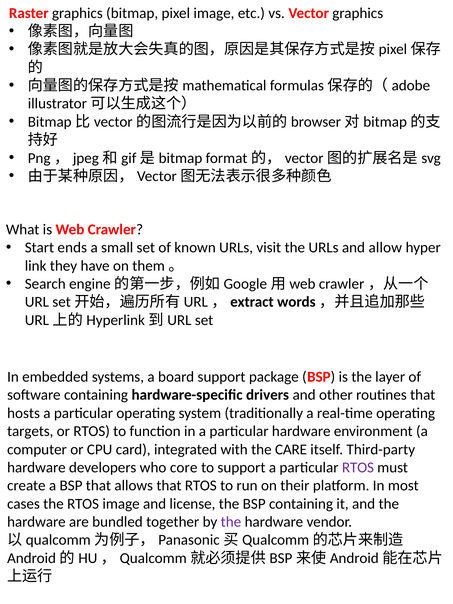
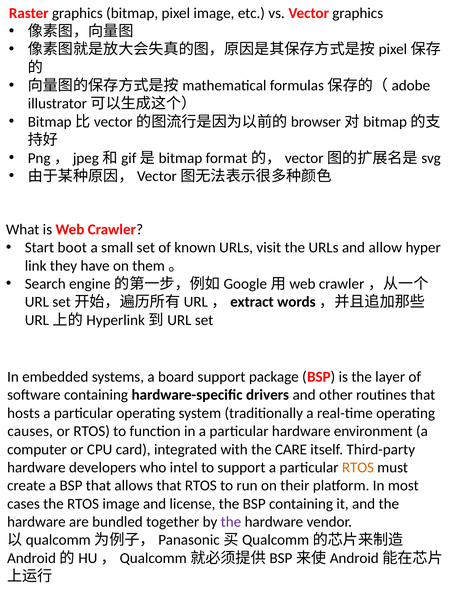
ends: ends -> boot
targets: targets -> causes
core: core -> intel
RTOS at (358, 467) colour: purple -> orange
